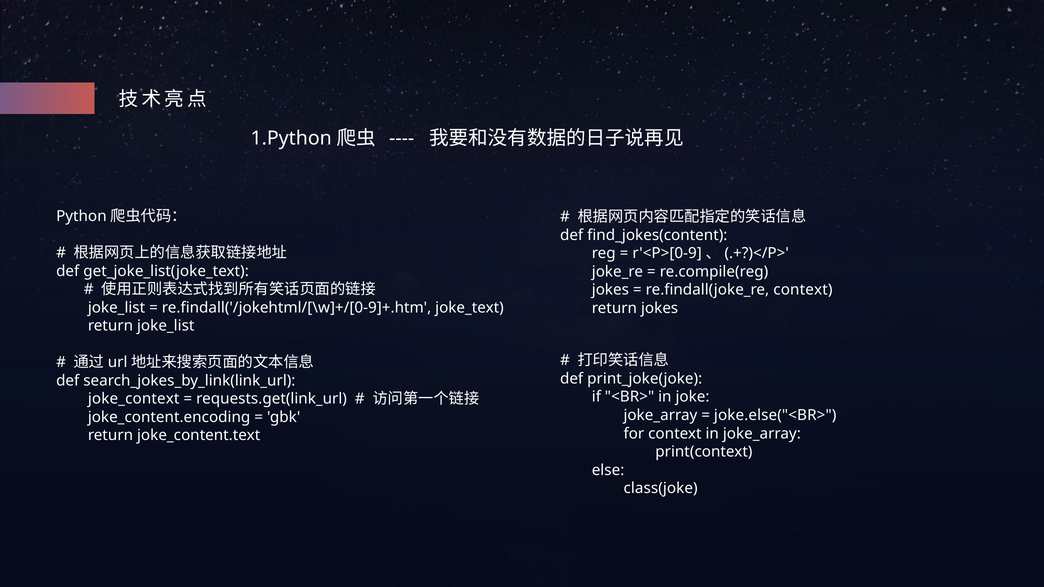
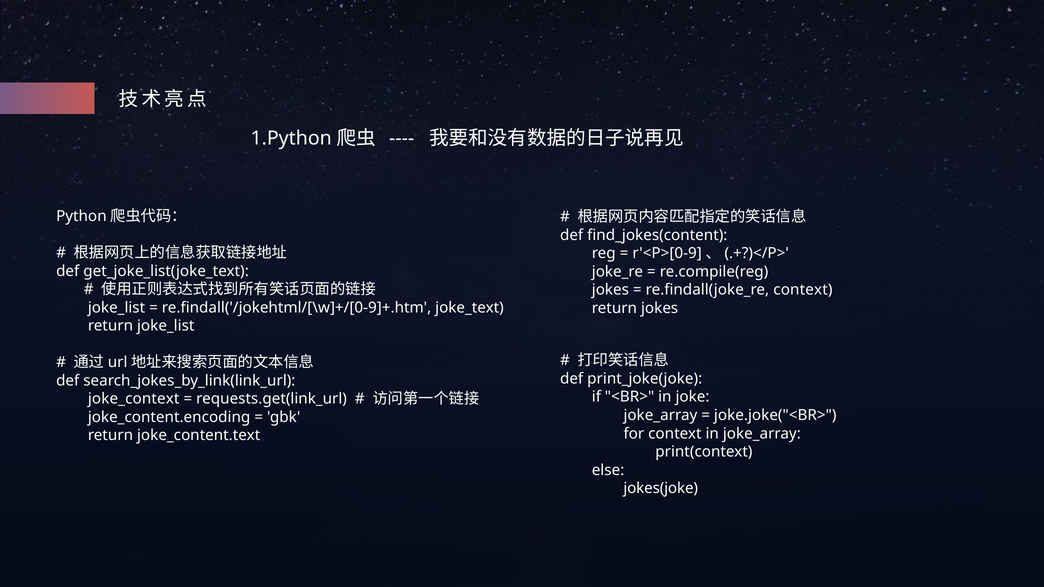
joke.else("<BR>: joke.else("<BR> -> joke.joke("<BR>
class(joke: class(joke -> jokes(joke
